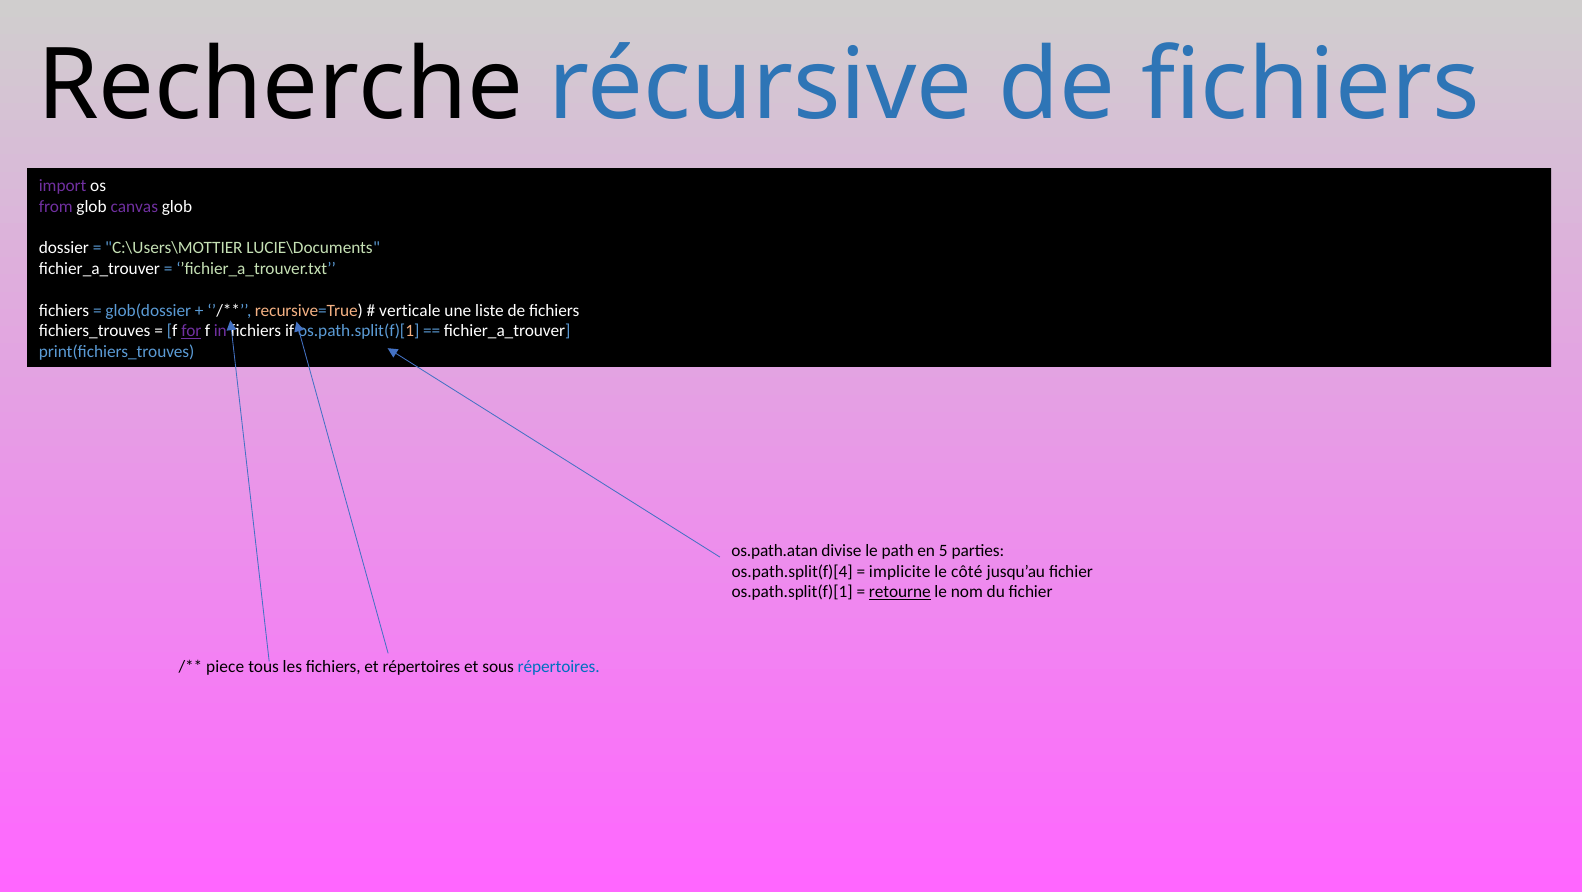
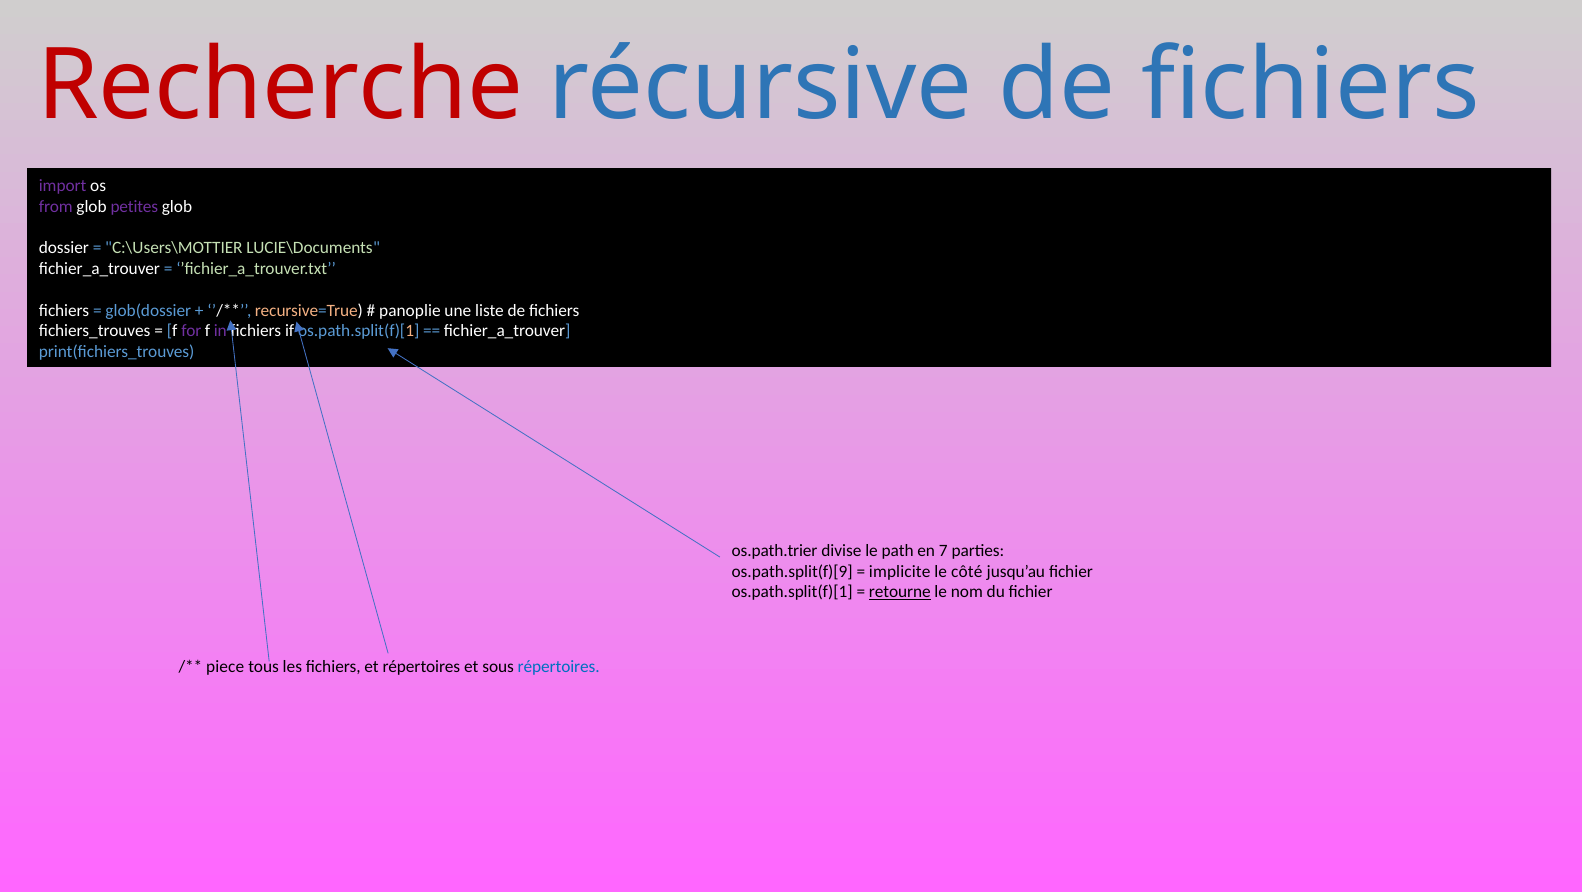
Recherche colour: black -> red
canvas: canvas -> petites
verticale: verticale -> panoplie
for underline: present -> none
os.path.atan: os.path.atan -> os.path.trier
5: 5 -> 7
os.path.split(f)[4: os.path.split(f)[4 -> os.path.split(f)[9
